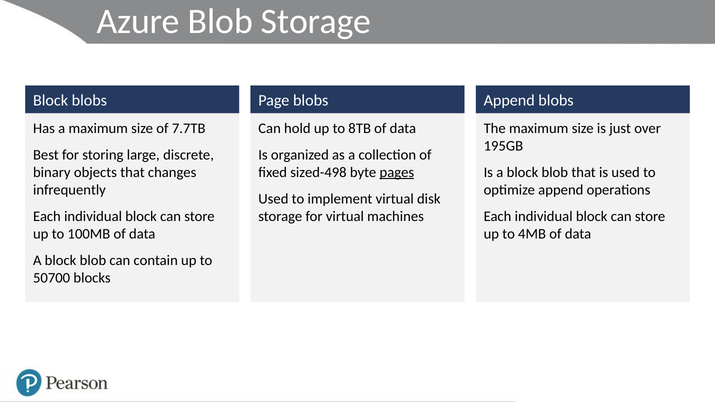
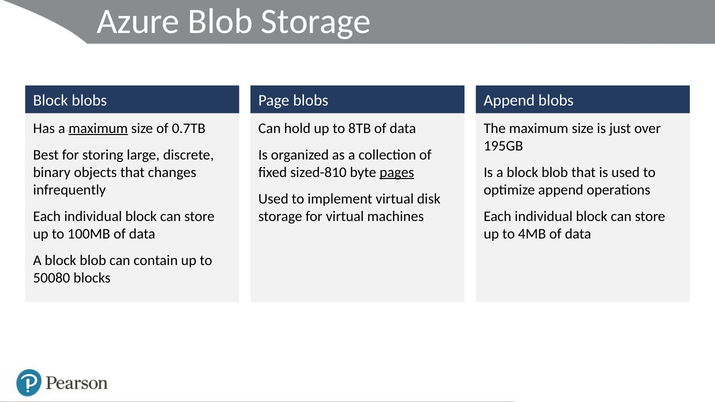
maximum at (98, 128) underline: none -> present
7.7TB: 7.7TB -> 0.7TB
sized-498: sized-498 -> sized-810
50700: 50700 -> 50080
